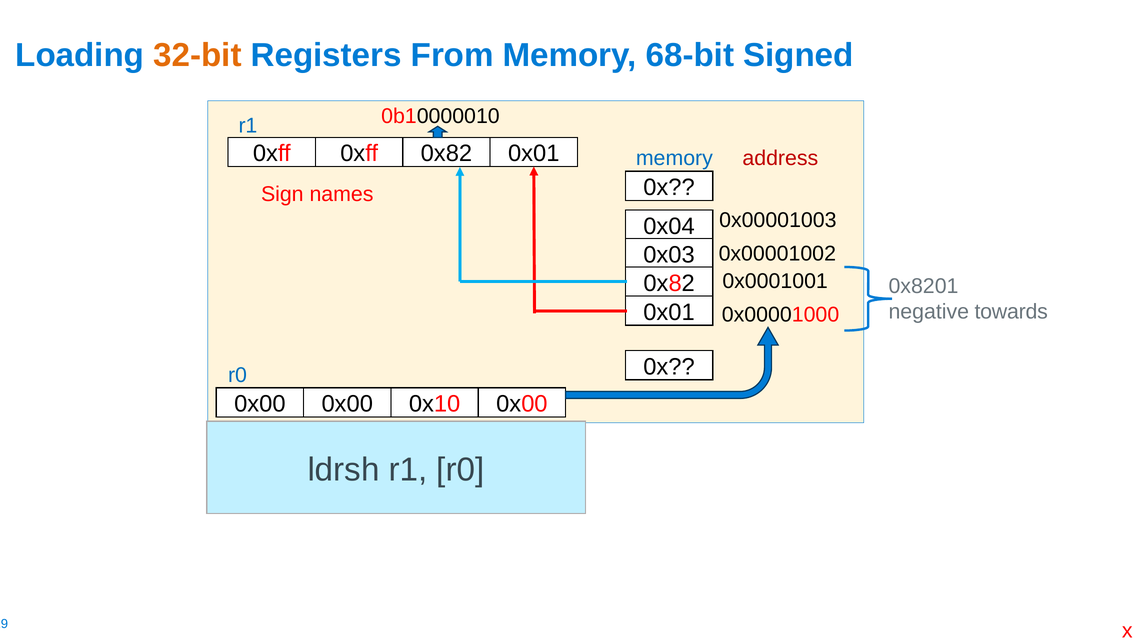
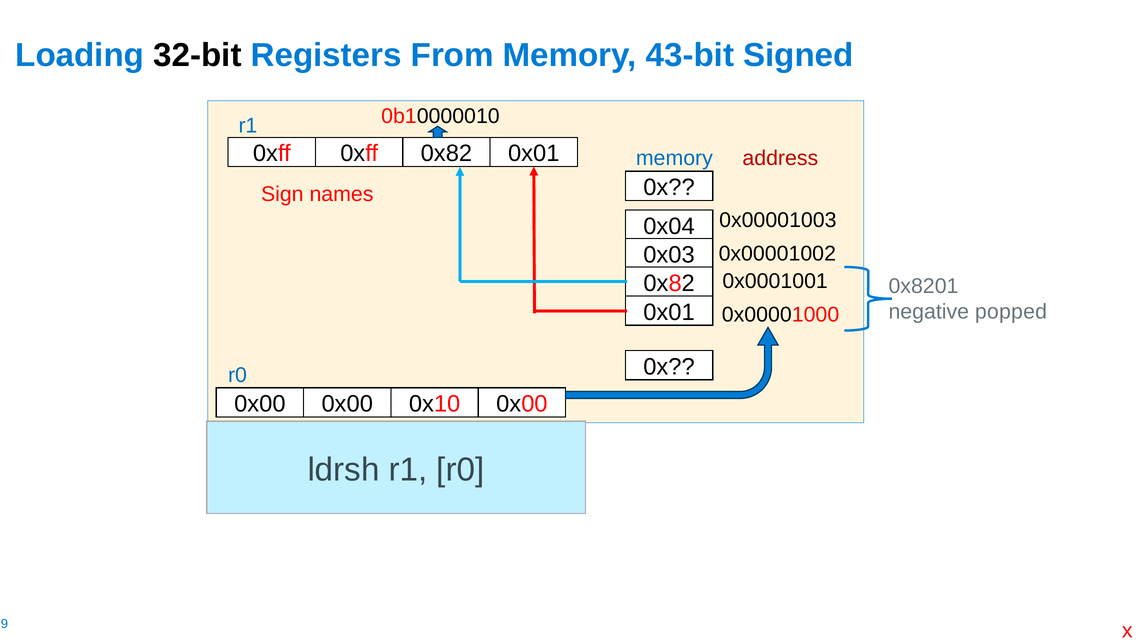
32-bit colour: orange -> black
68-bit: 68-bit -> 43-bit
towards: towards -> popped
